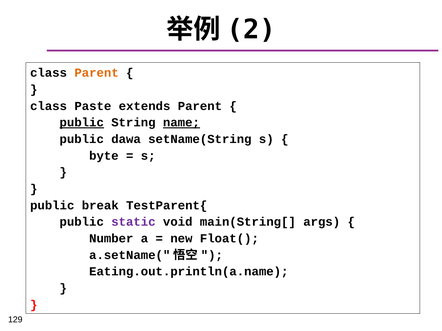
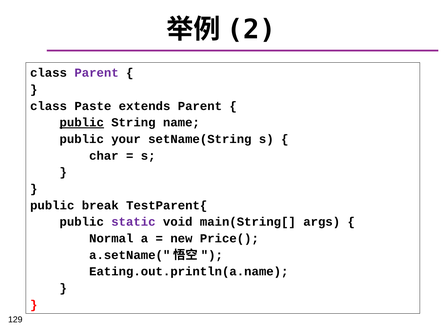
Parent at (97, 73) colour: orange -> purple
name underline: present -> none
dawa: dawa -> your
byte: byte -> char
Number: Number -> Normal
Float(: Float( -> Price(
